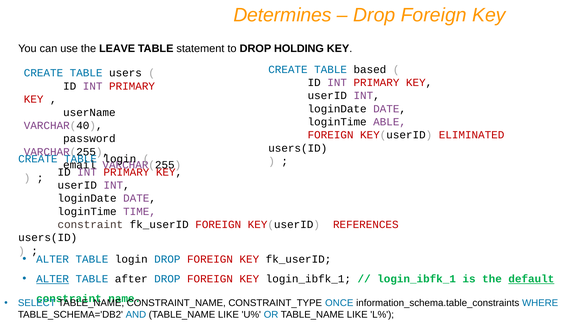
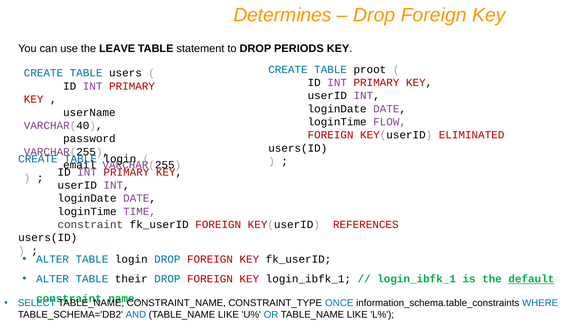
HOLDING: HOLDING -> PERIODS
based: based -> proot
ABLE: ABLE -> FLOW
ALTER at (53, 279) underline: present -> none
after: after -> their
